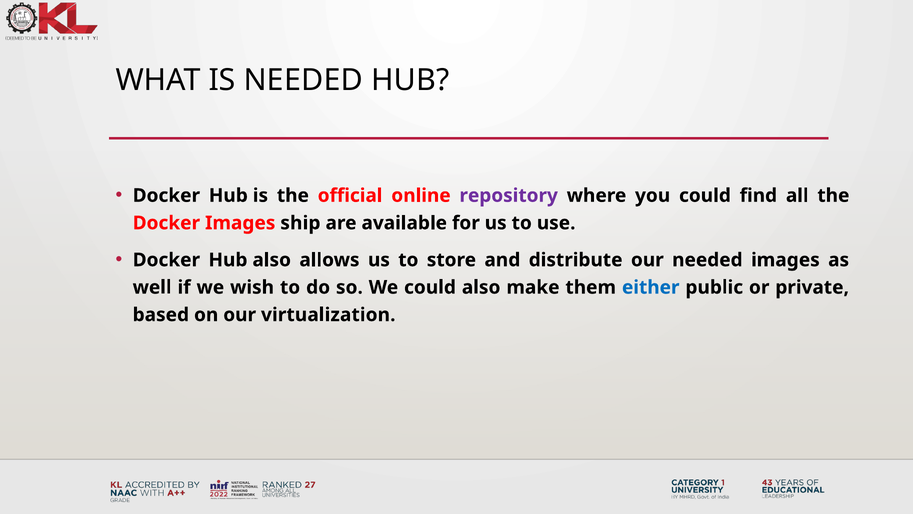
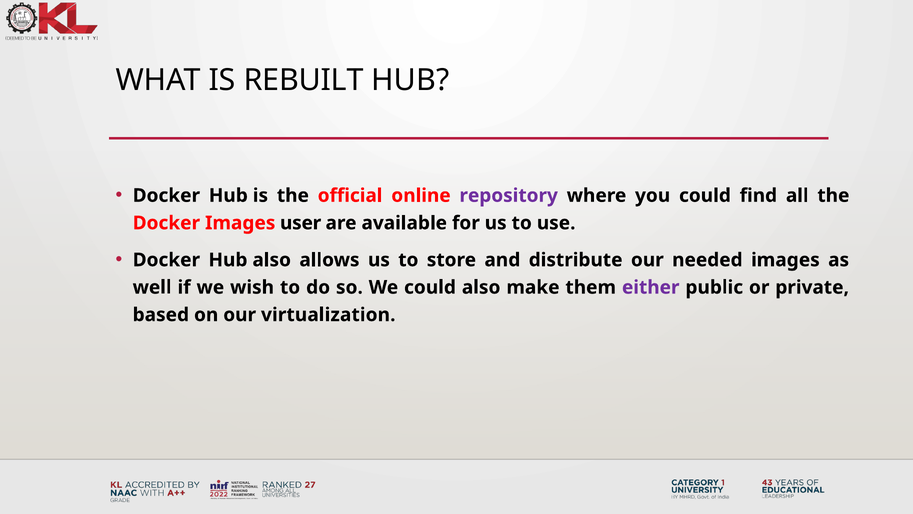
IS NEEDED: NEEDED -> REBUILT
ship: ship -> user
either colour: blue -> purple
